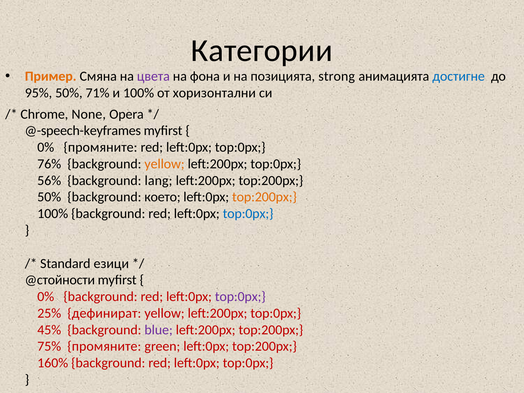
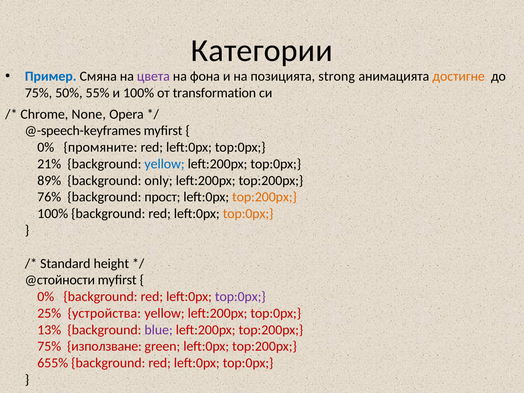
Пример colour: orange -> blue
достигне colour: blue -> orange
95% at (39, 93): 95% -> 75%
71%: 71% -> 55%
хоризонтални: хоризонтални -> transformation
76%: 76% -> 21%
yellow at (165, 164) colour: orange -> blue
56%: 56% -> 89%
lang: lang -> only
50% at (49, 197): 50% -> 76%
което: което -> прост
top:0px at (248, 214) colour: blue -> orange
езици: езици -> height
дефинират: дефинират -> устройства
45%: 45% -> 13%
75% промяните: промяните -> използване
160%: 160% -> 655%
